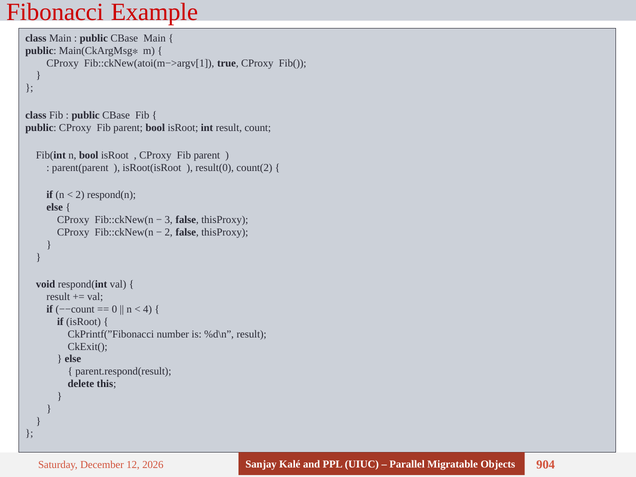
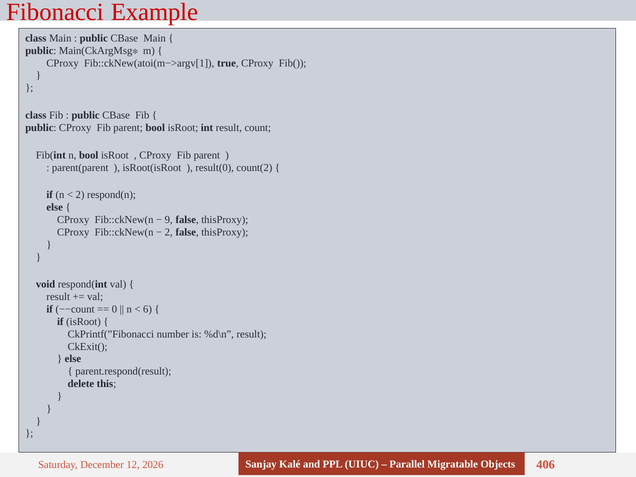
3: 3 -> 9
4: 4 -> 6
904: 904 -> 406
